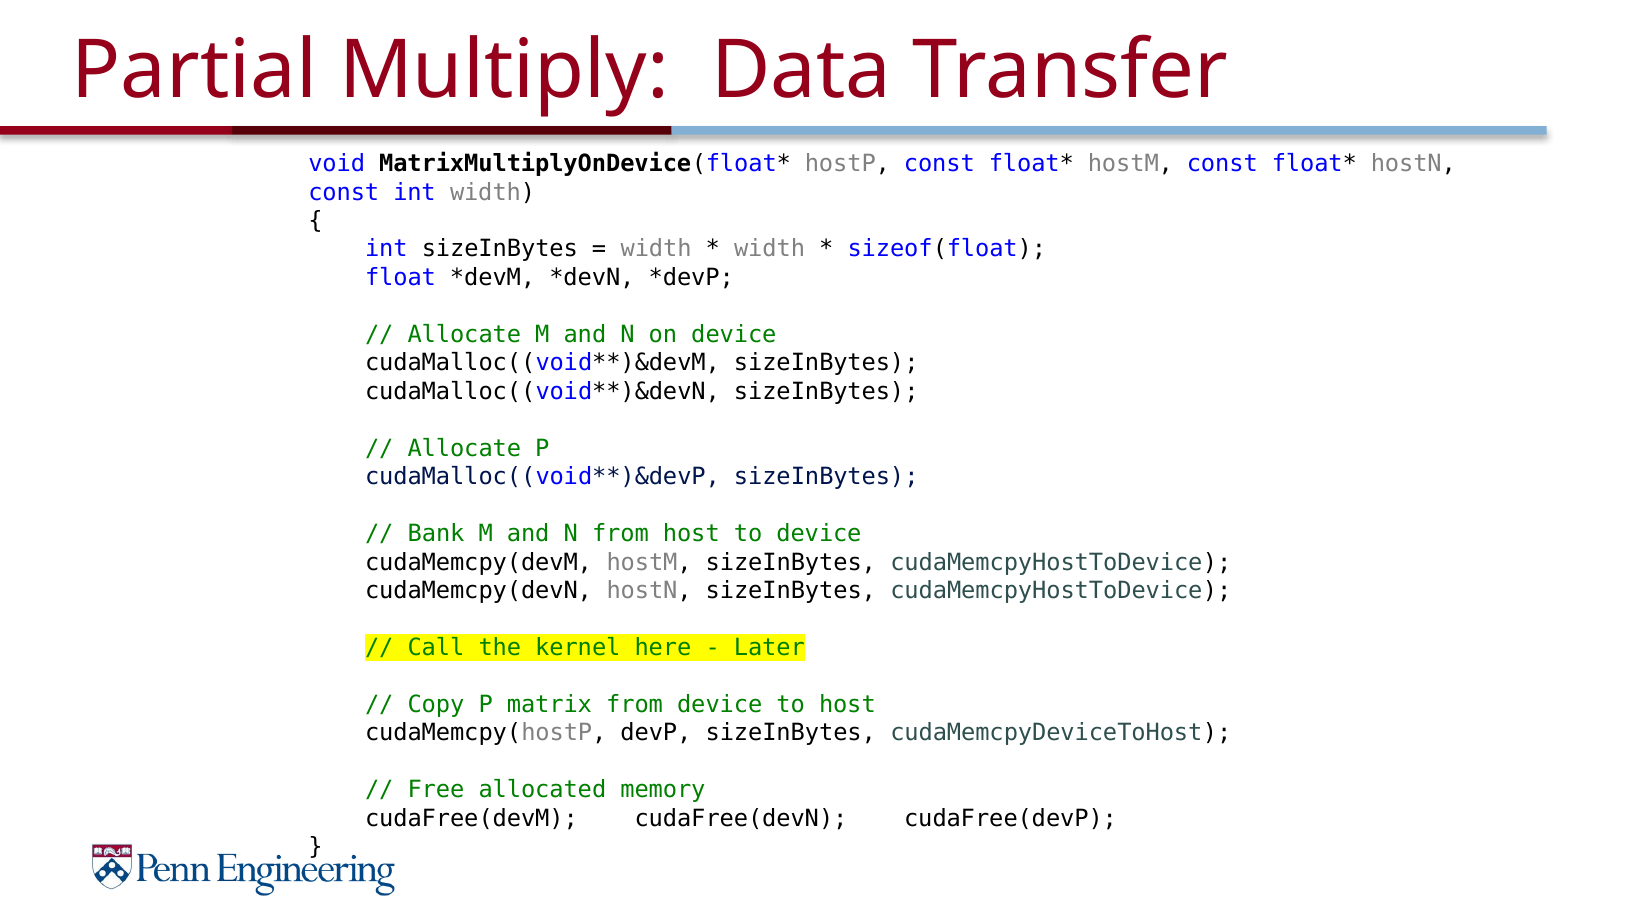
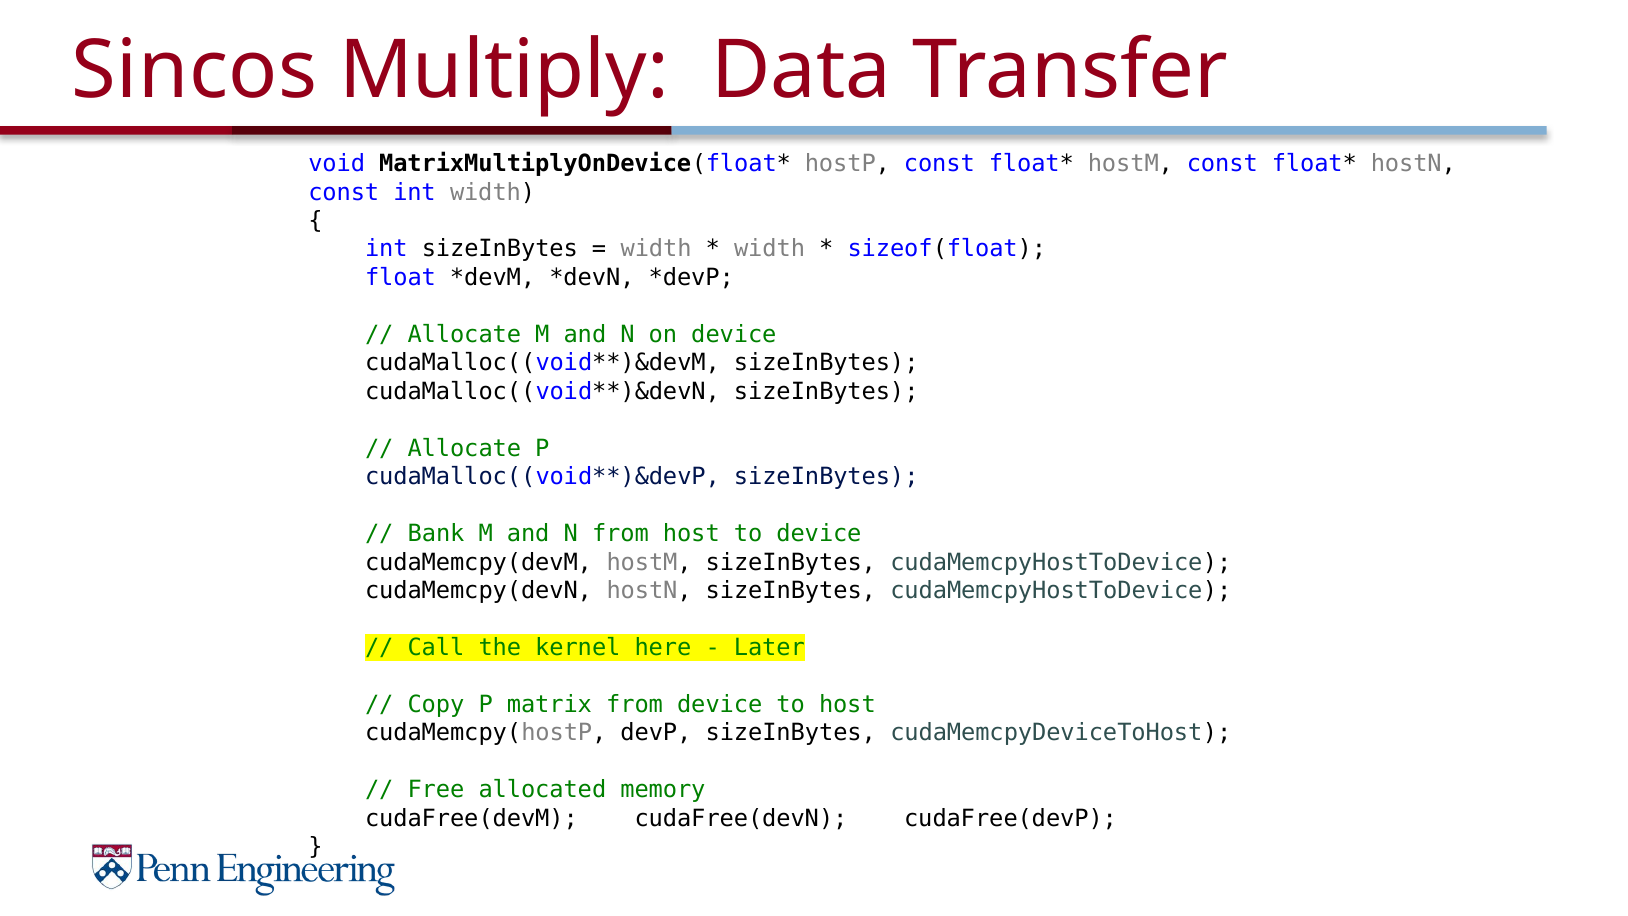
Partial: Partial -> Sincos
